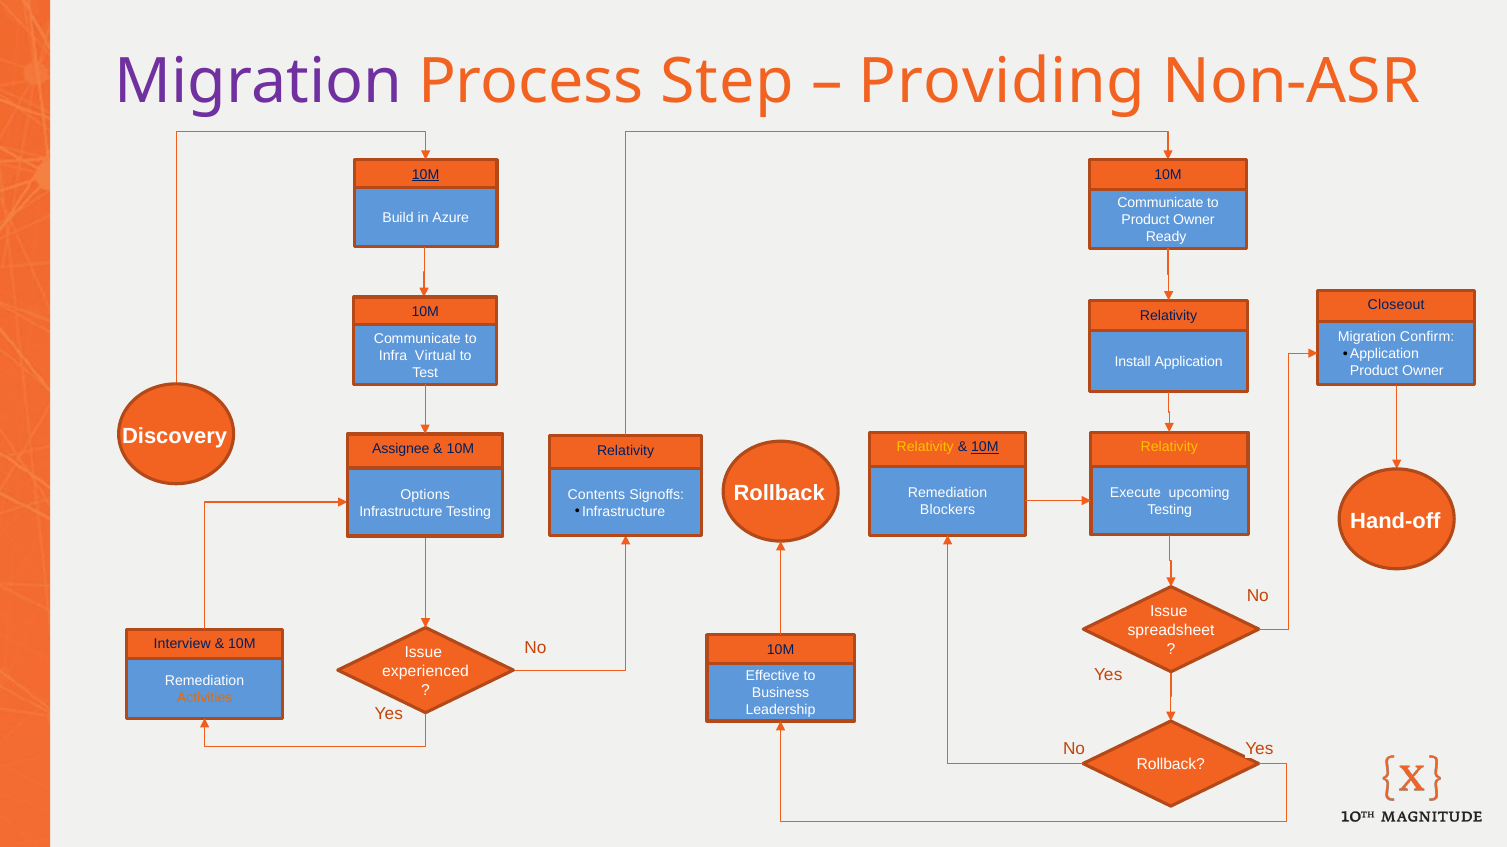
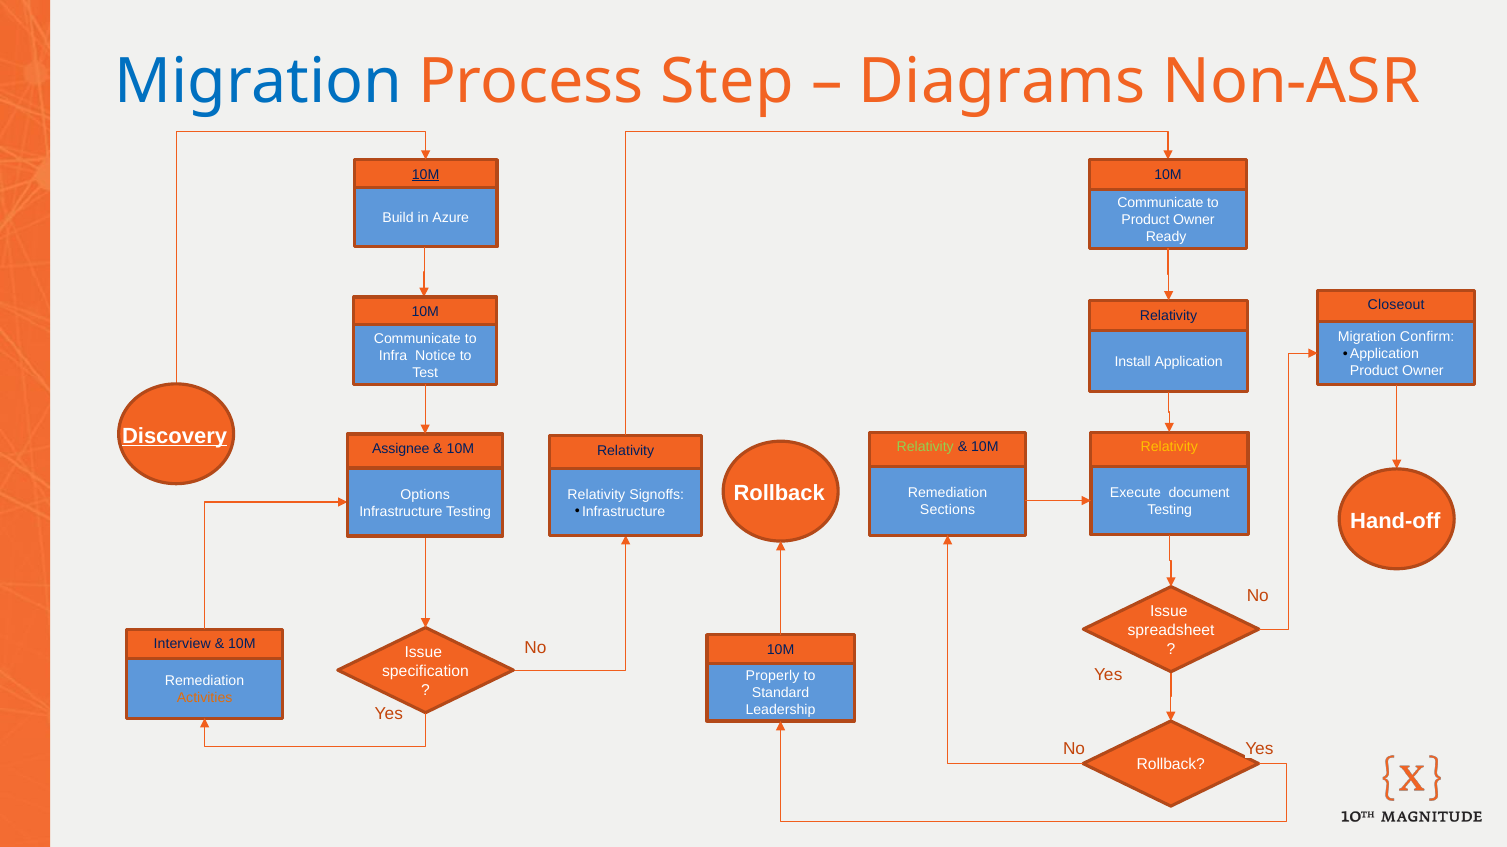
Migration at (259, 82) colour: purple -> blue
Providing: Providing -> Diagrams
Virtual: Virtual -> Notice
Discovery underline: none -> present
Relativity at (925, 448) colour: yellow -> light green
10M at (985, 448) underline: present -> none
upcoming: upcoming -> document
Contents at (596, 495): Contents -> Relativity
Blockers: Blockers -> Sections
experienced: experienced -> specification
Effective: Effective -> Properly
Business: Business -> Standard
